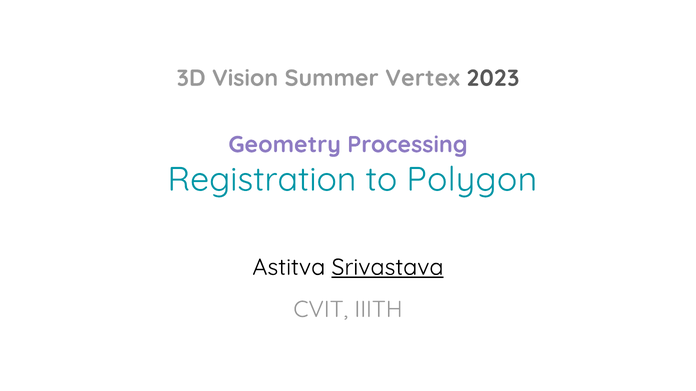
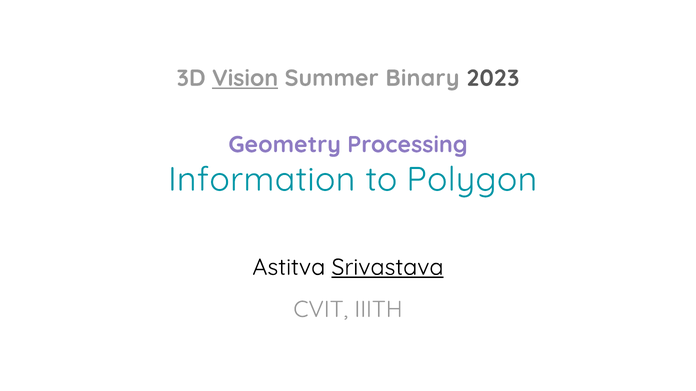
Vision underline: none -> present
Vertex: Vertex -> Binary
Registration: Registration -> Information
